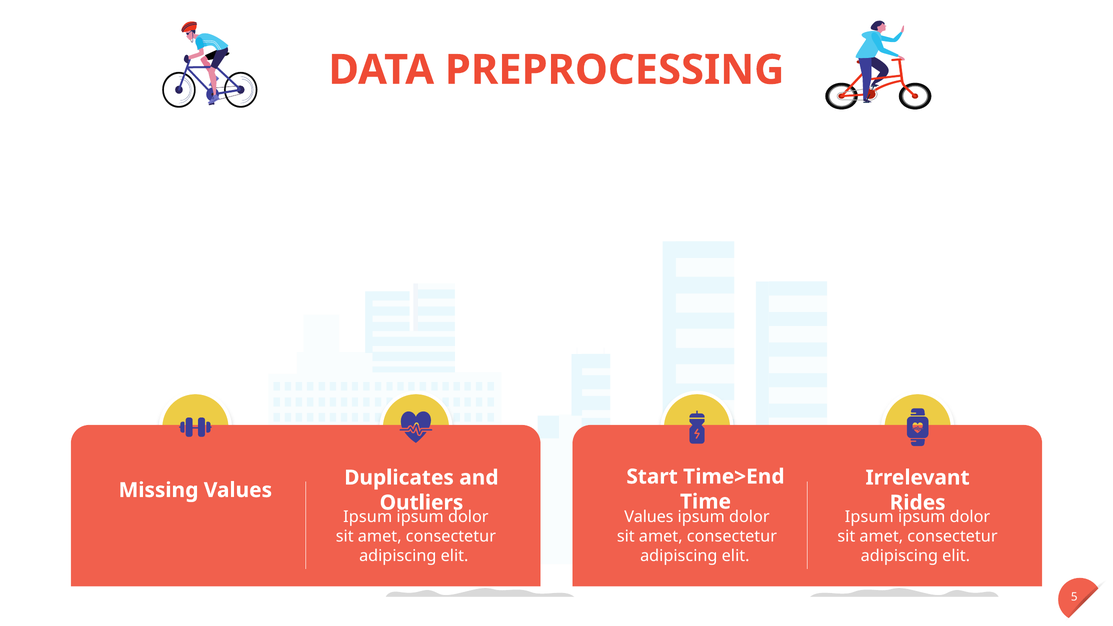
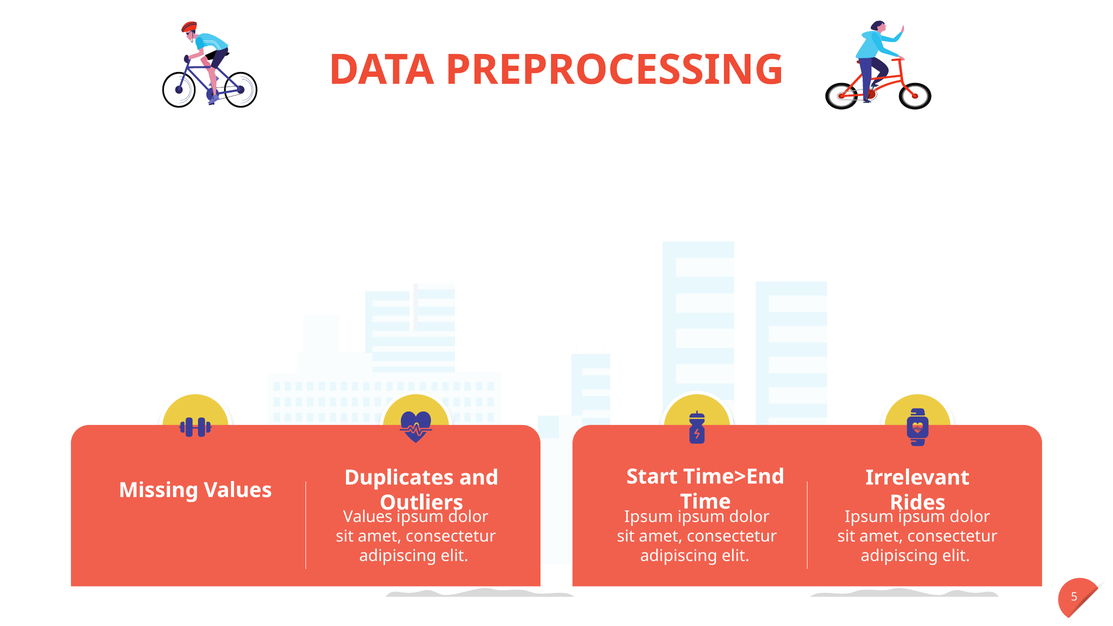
Ipsum at (368, 517): Ipsum -> Values
Values at (649, 517): Values -> Ipsum
